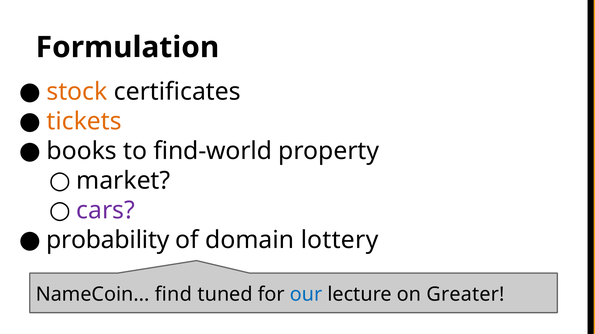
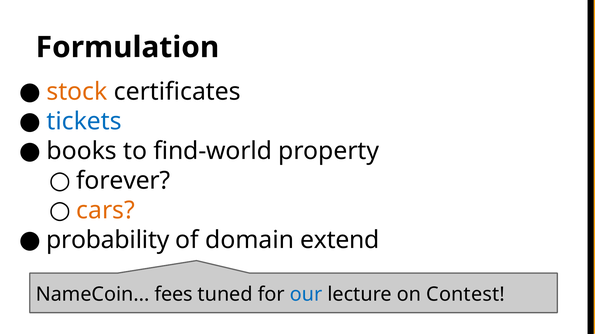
tickets colour: orange -> blue
market: market -> forever
cars colour: purple -> orange
lottery: lottery -> extend
find: find -> fees
Greater: Greater -> Contest
